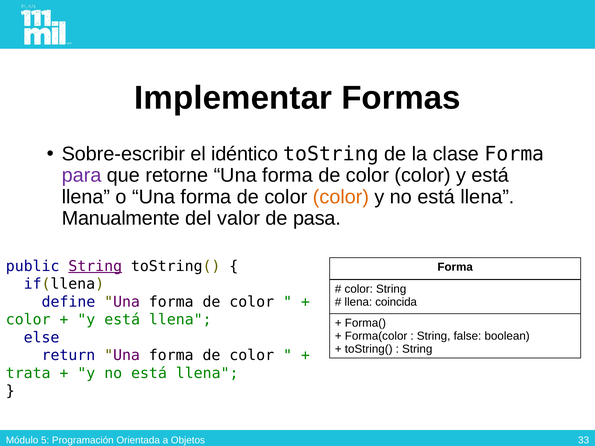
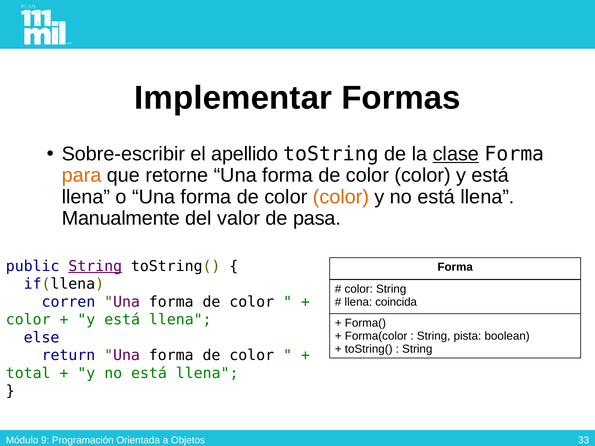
idéntico: idéntico -> apellido
clase underline: none -> present
para colour: purple -> orange
define: define -> corren
false: false -> pista
trata: trata -> total
5: 5 -> 9
